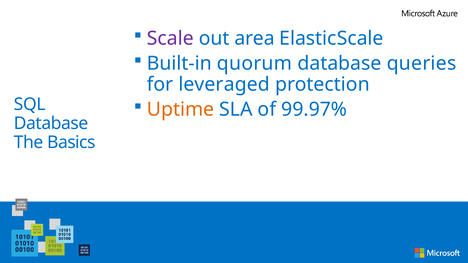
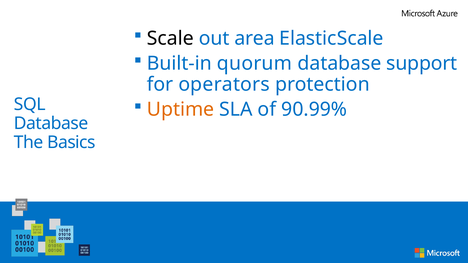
Scale colour: purple -> black
queries: queries -> support
leveraged: leveraged -> operators
99.97%: 99.97% -> 90.99%
